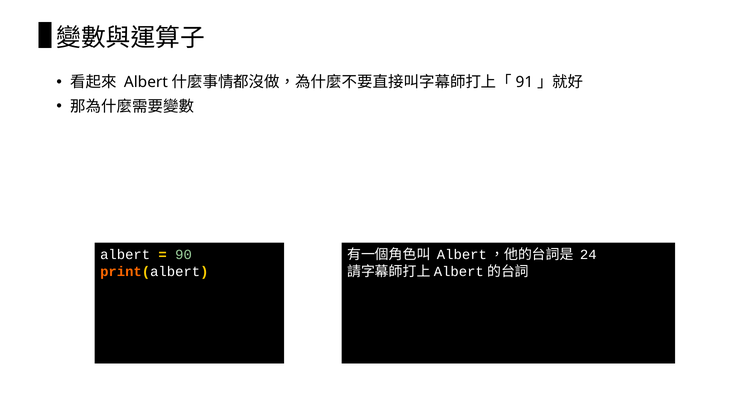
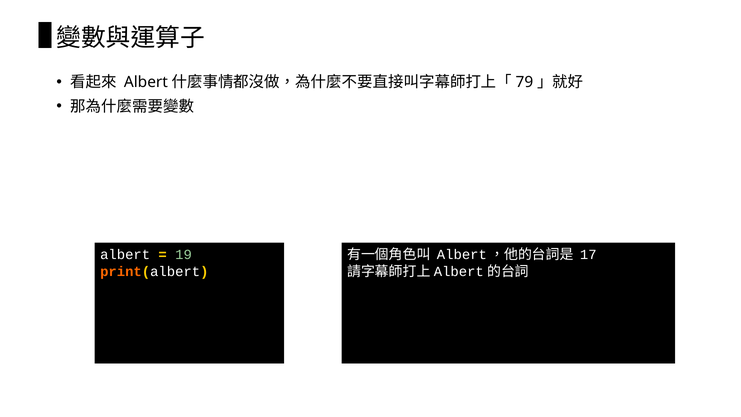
91: 91 -> 79
24: 24 -> 17
90: 90 -> 19
